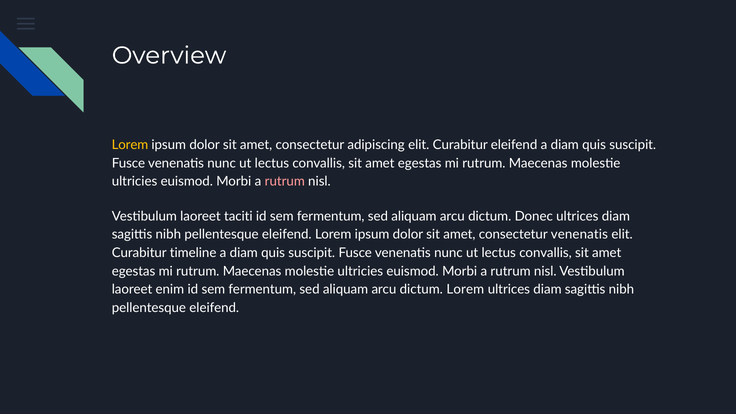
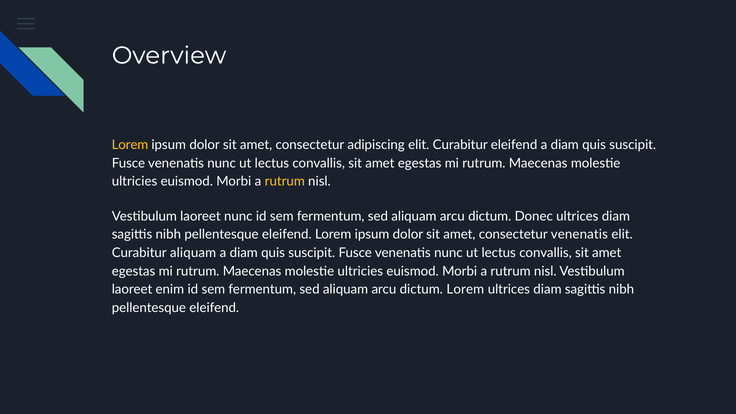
rutrum at (285, 181) colour: pink -> yellow
laoreet taciti: taciti -> nunc
Curabitur timeline: timeline -> aliquam
